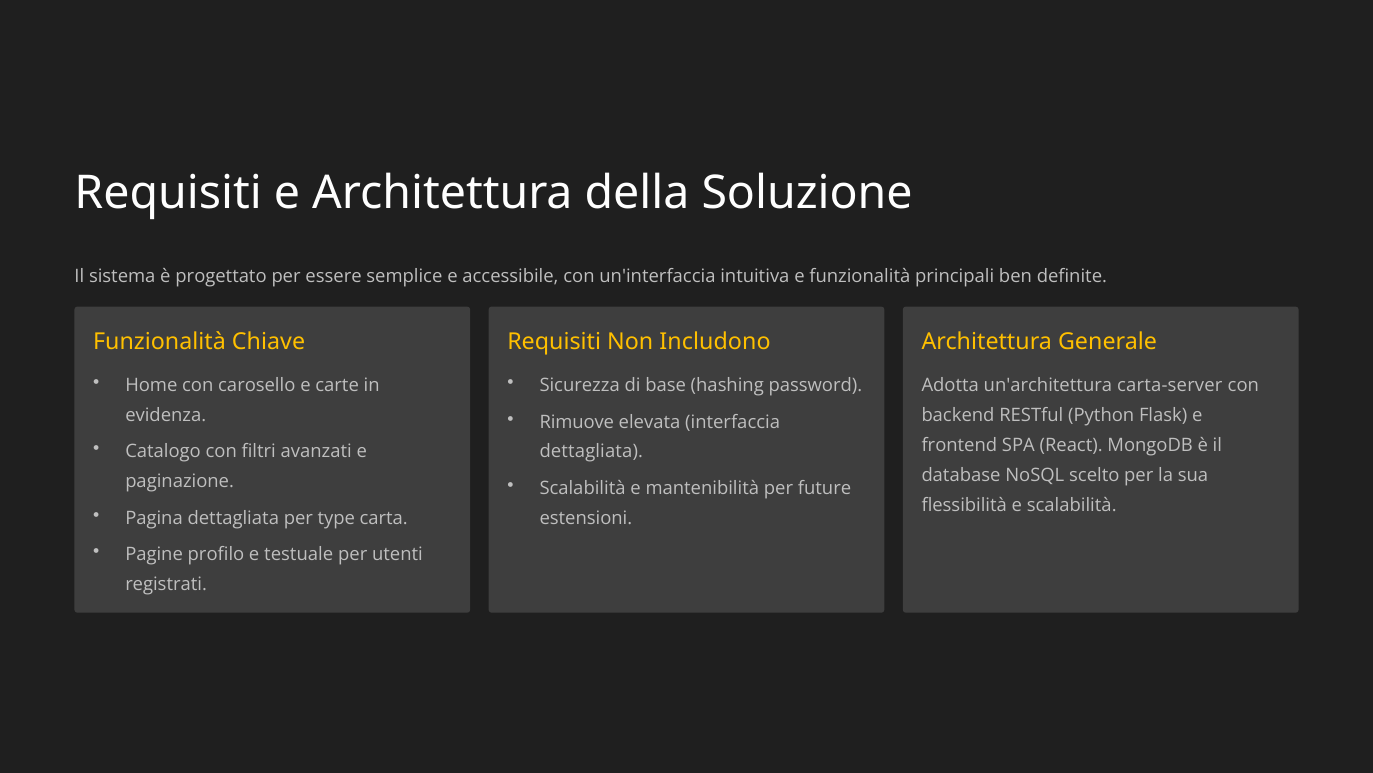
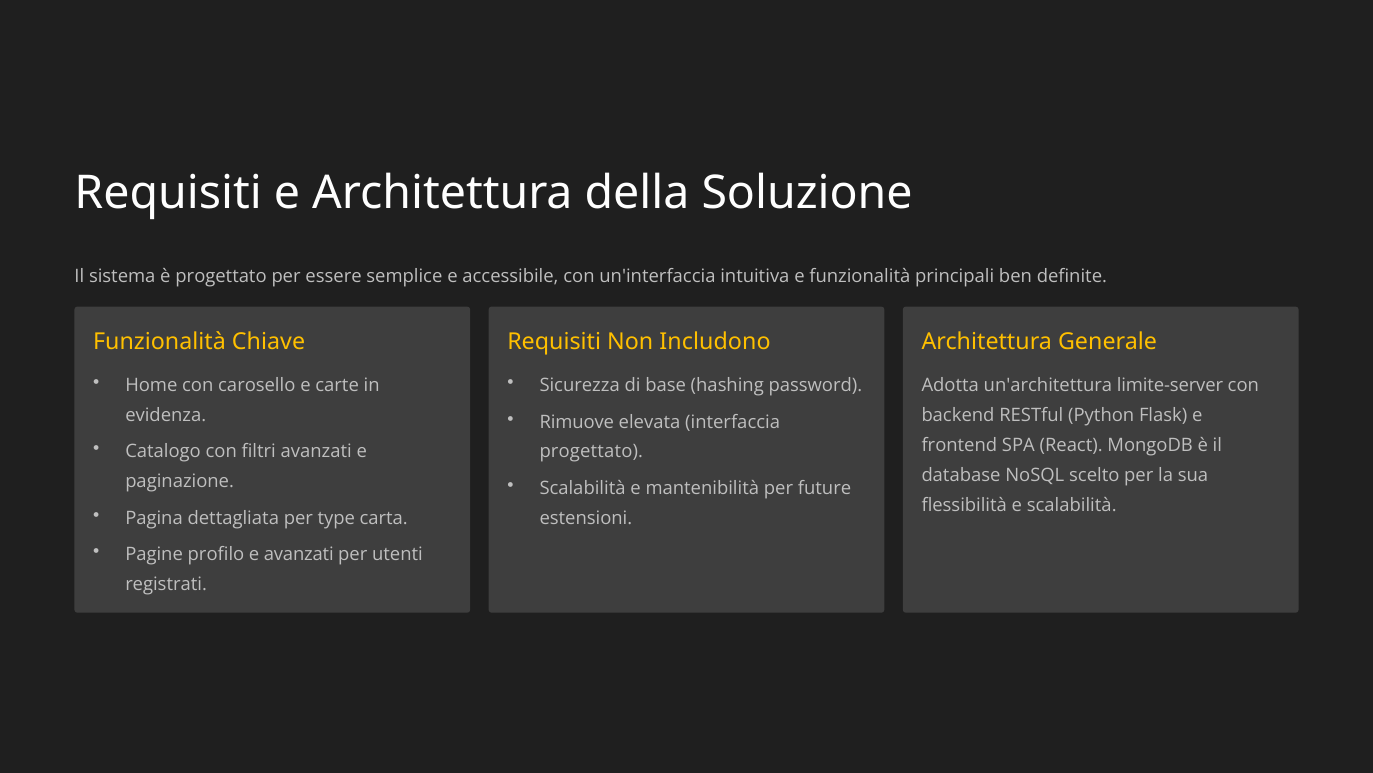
carta-server: carta-server -> limite-server
dettagliata at (591, 451): dettagliata -> progettato
e testuale: testuale -> avanzati
